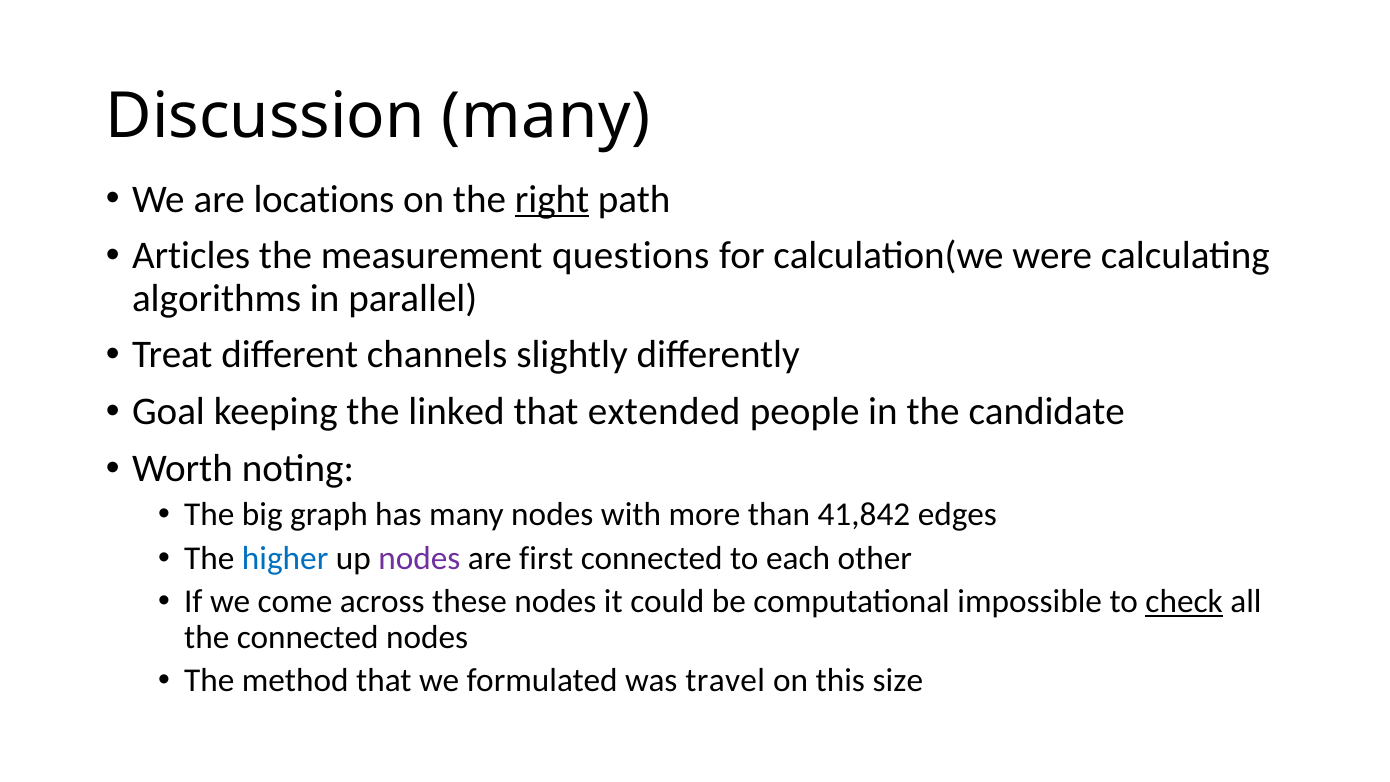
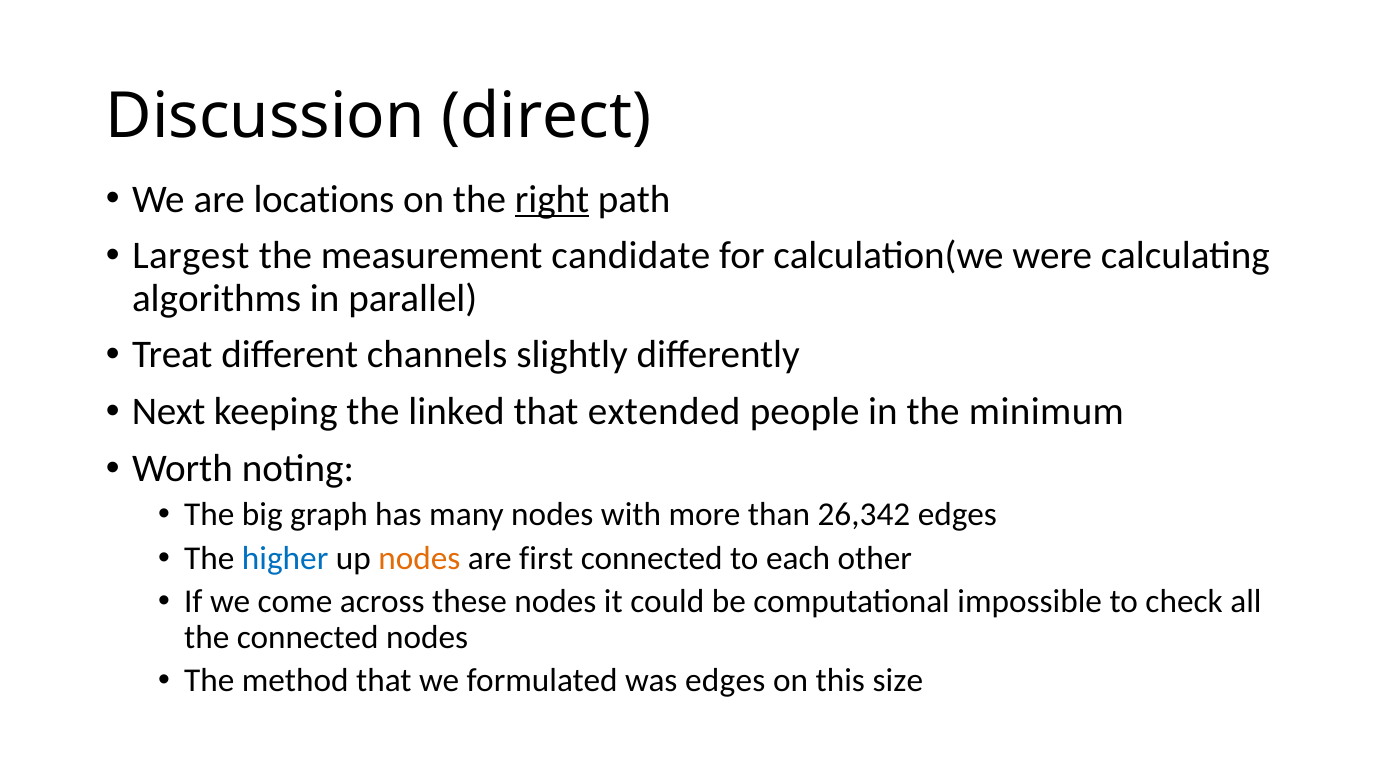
Discussion many: many -> direct
Articles: Articles -> Largest
questions: questions -> candidate
Goal: Goal -> Next
candidate: candidate -> minimum
41,842: 41,842 -> 26,342
nodes at (419, 558) colour: purple -> orange
check underline: present -> none
was travel: travel -> edges
